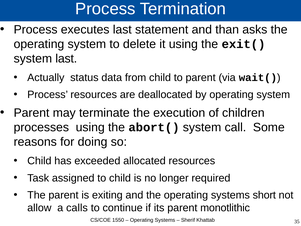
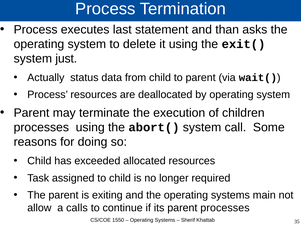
system last: last -> just
short: short -> main
parent monotlithic: monotlithic -> processes
